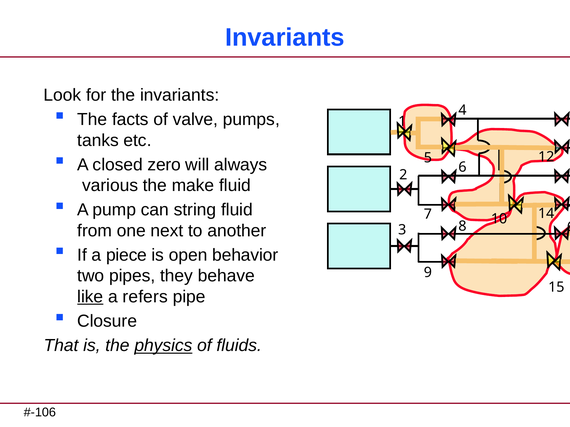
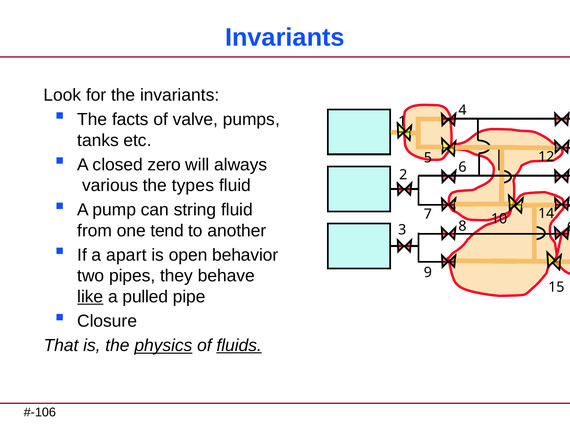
make: make -> types
next: next -> tend
piece: piece -> apart
refers: refers -> pulled
fluids underline: none -> present
